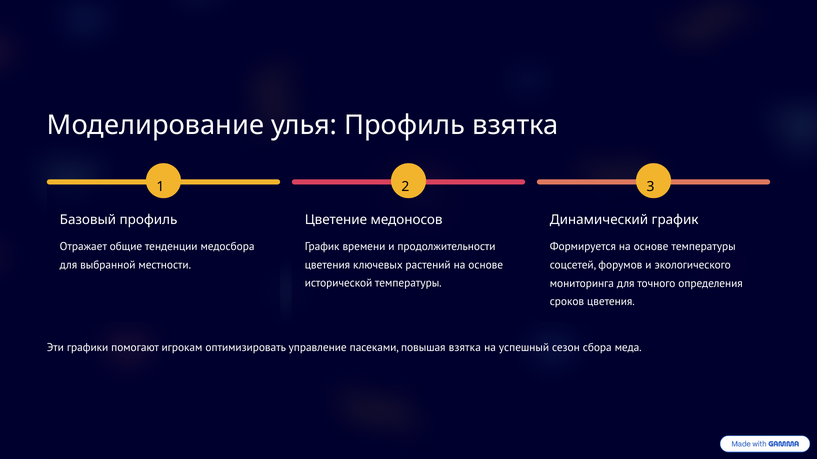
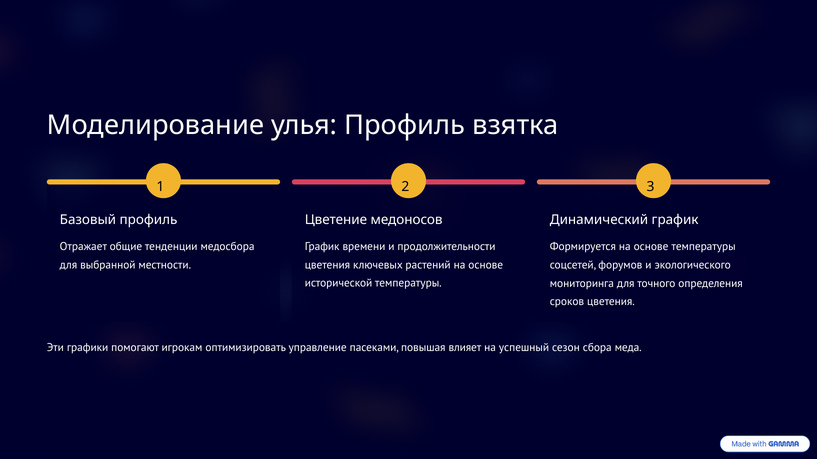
повышая взятка: взятка -> влияет
